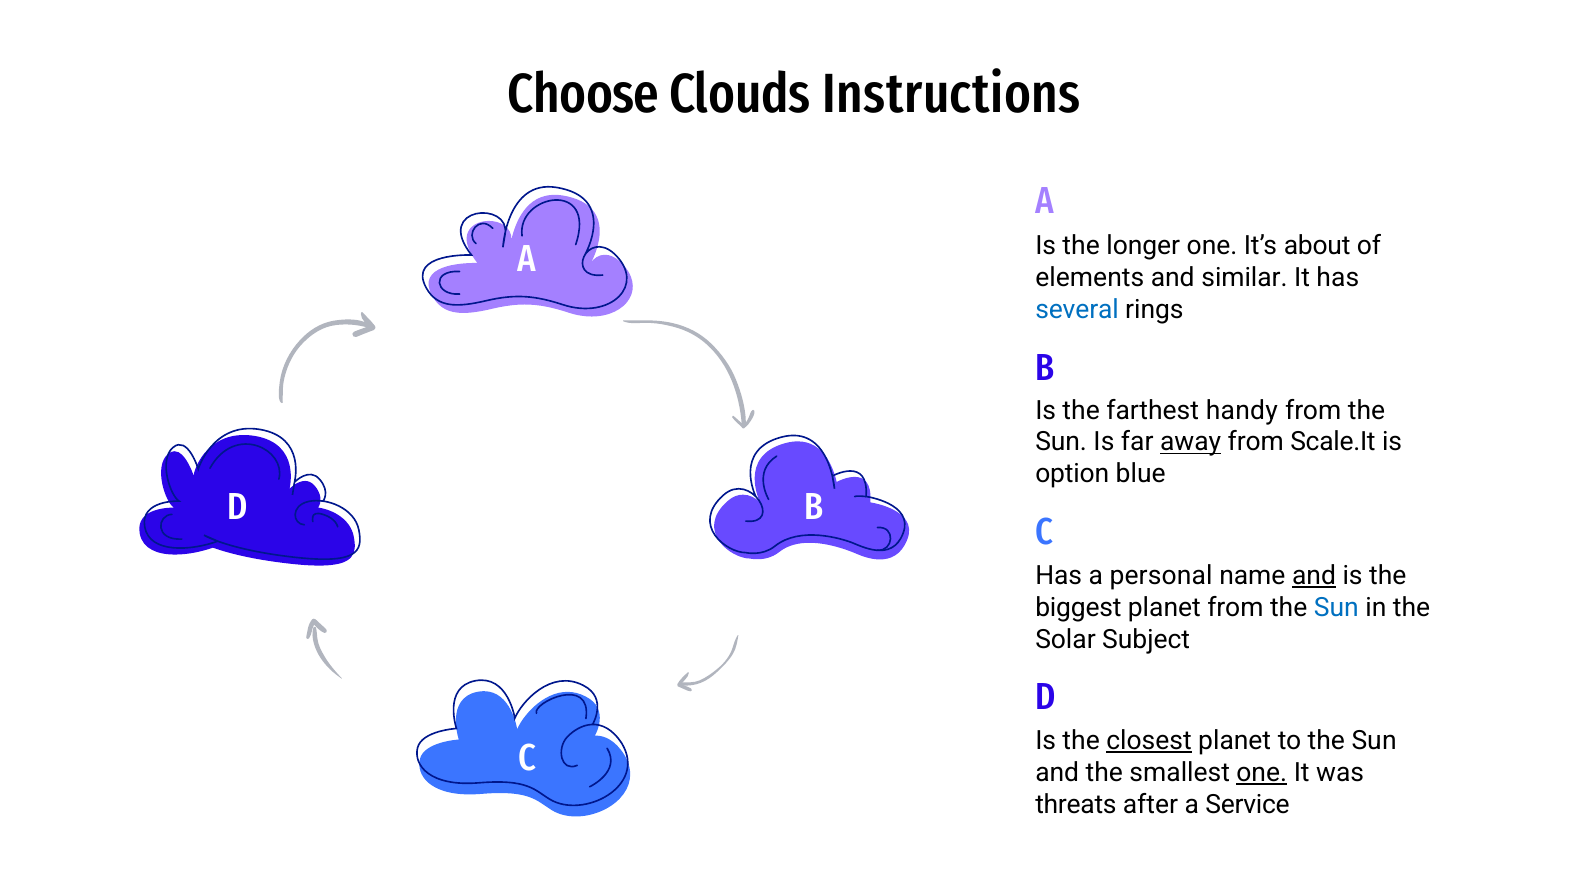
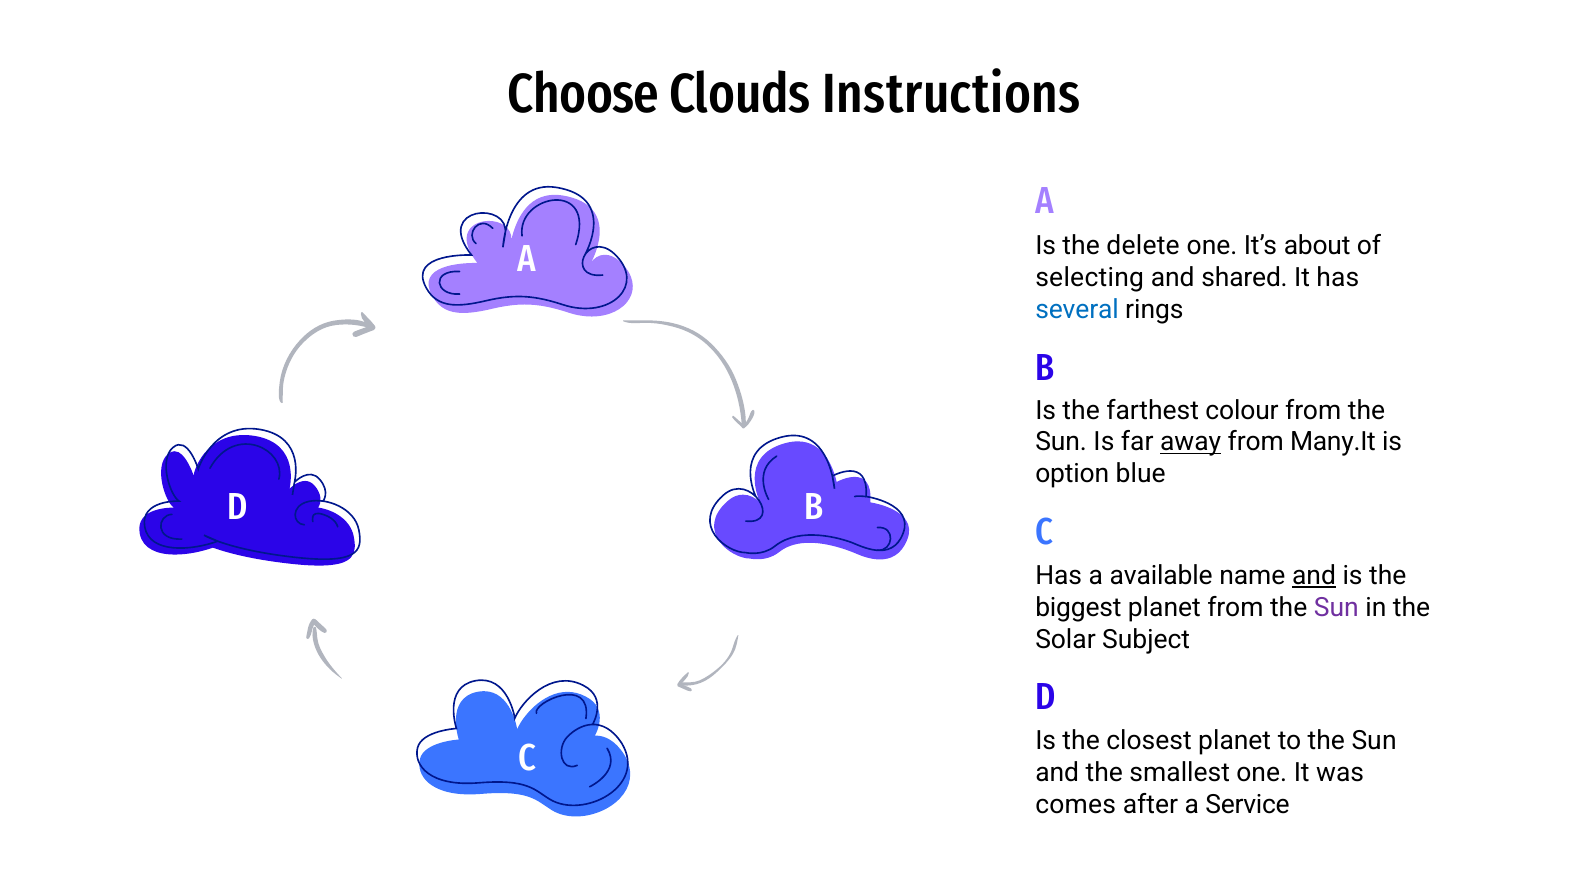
longer: longer -> delete
elements: elements -> selecting
similar: similar -> shared
handy: handy -> colour
Scale.It: Scale.It -> Many.It
personal: personal -> available
Sun at (1336, 607) colour: blue -> purple
closest underline: present -> none
one at (1262, 772) underline: present -> none
threats: threats -> comes
